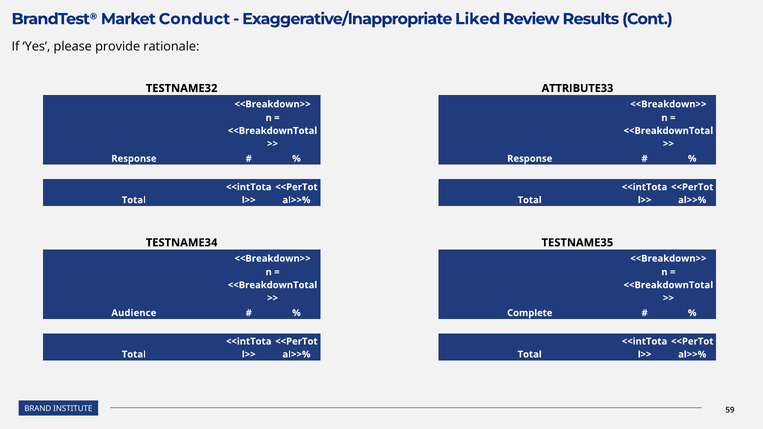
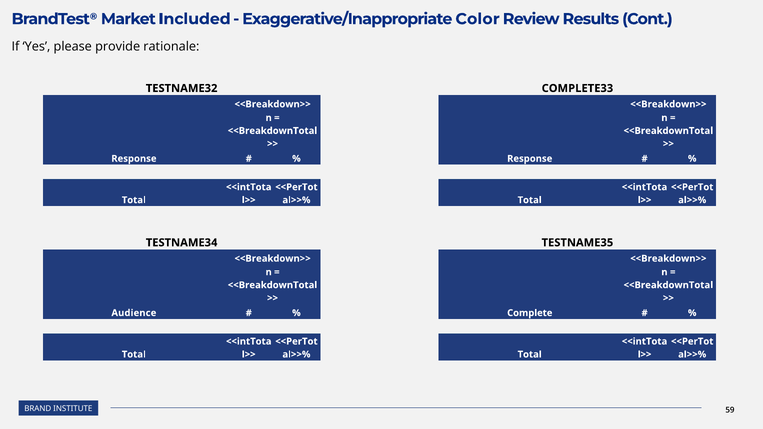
Conduct: Conduct -> Included
Liked: Liked -> Color
ATTRIBUTE33: ATTRIBUTE33 -> COMPLETE33
